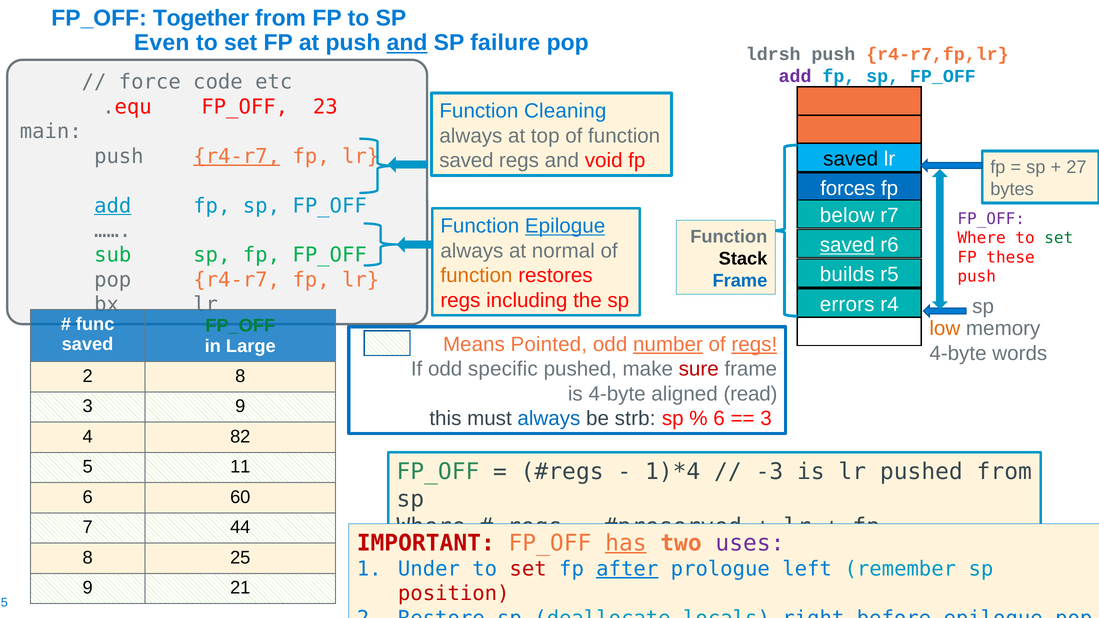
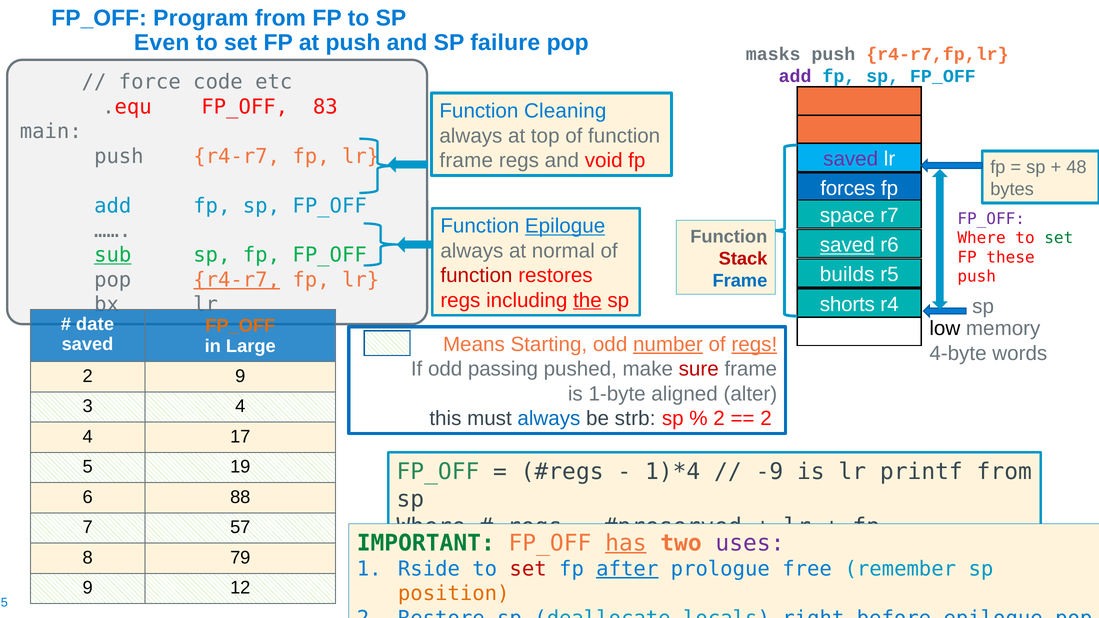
Together: Together -> Program
and at (407, 43) underline: present -> none
ldrsh: ldrsh -> masks
23: 23 -> 83
r4-r7 at (237, 156) underline: present -> none
saved at (851, 159) colour: black -> purple
saved at (466, 160): saved -> frame
27: 27 -> 48
add at (113, 206) underline: present -> none
below: below -> space
sub underline: none -> present
Stack colour: black -> red
function at (476, 276) colour: orange -> red
r4-r7 at (237, 280) underline: none -> present
the underline: none -> present
errors: errors -> shorts
func: func -> date
FP_OFF at (240, 326) colour: green -> orange
low colour: orange -> black
Pointed: Pointed -> Starting
specific: specific -> passing
2 8: 8 -> 9
is 4-byte: 4-byte -> 1-byte
read: read -> alter
3 9: 9 -> 4
6 at (719, 419): 6 -> 2
3 at (766, 419): 3 -> 2
82: 82 -> 17
11: 11 -> 19
-3: -3 -> -9
lr pushed: pushed -> printf
60: 60 -> 88
44: 44 -> 57
IMPORTANT colour: red -> green
25: 25 -> 79
Under: Under -> Rside
left: left -> free
21: 21 -> 12
position colour: red -> orange
